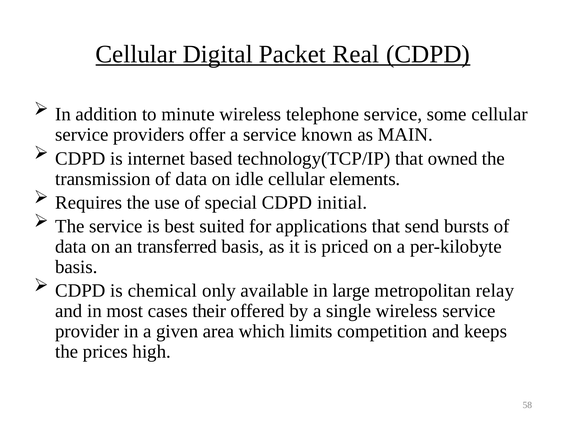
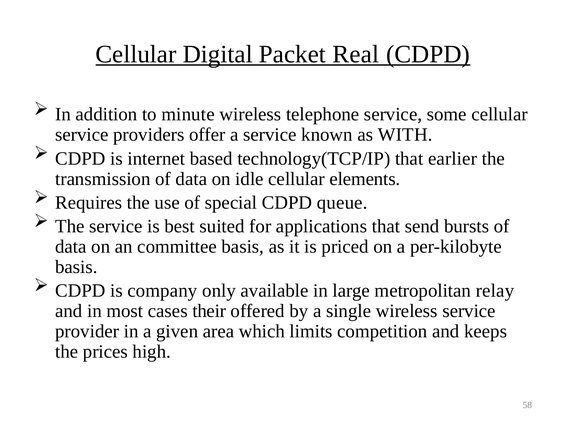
MAIN: MAIN -> WITH
owned: owned -> earlier
initial: initial -> queue
transferred: transferred -> committee
chemical: chemical -> company
